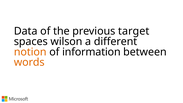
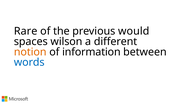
Data: Data -> Rare
target: target -> would
words colour: orange -> blue
